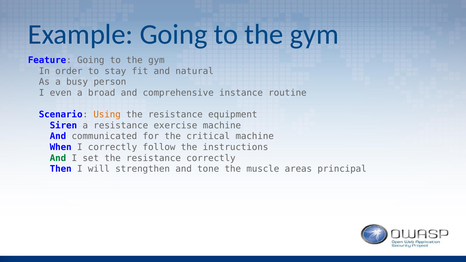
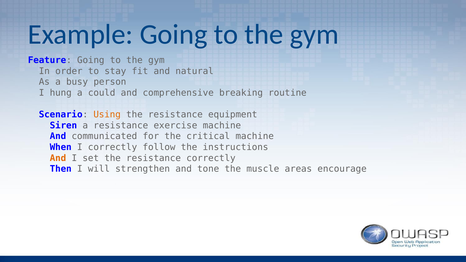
even: even -> hung
broad: broad -> could
instance: instance -> breaking
And at (58, 158) colour: green -> orange
principal: principal -> encourage
